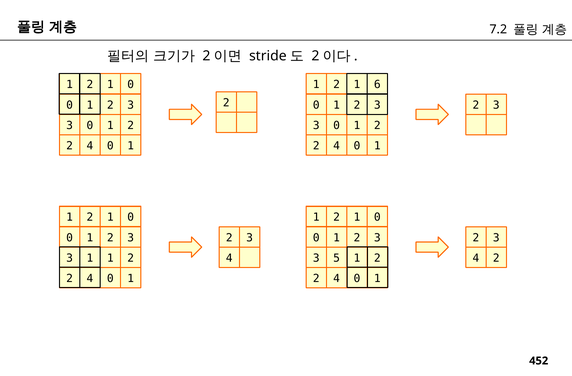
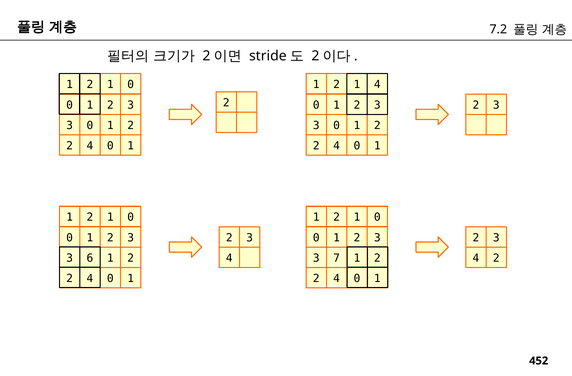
1 6: 6 -> 4
1 at (90, 258): 1 -> 6
5: 5 -> 7
